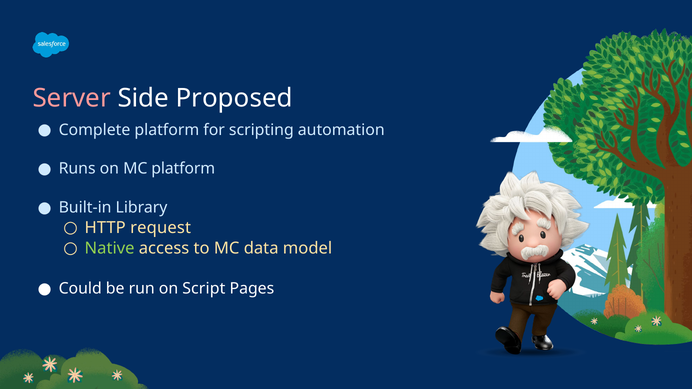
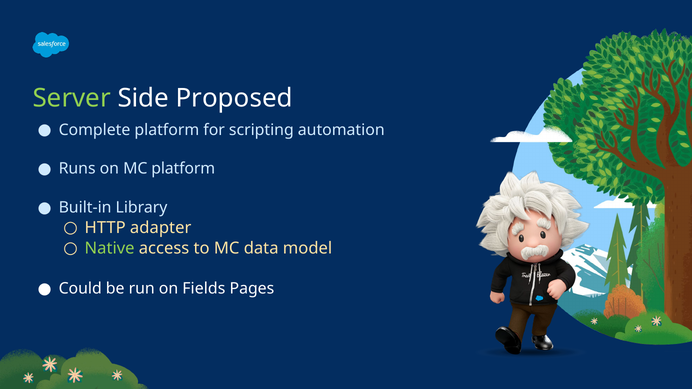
Server colour: pink -> light green
request: request -> adapter
Script: Script -> Fields
